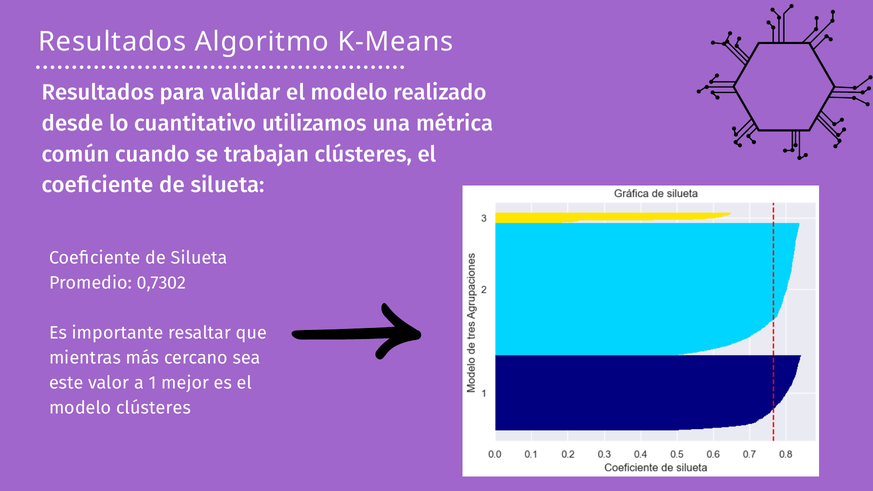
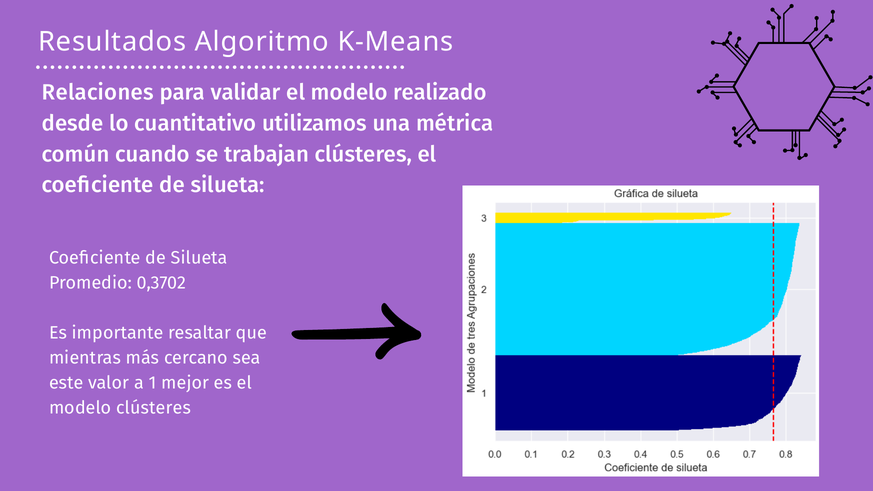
Resultados at (98, 92): Resultados -> Relaciones
0,7302: 0,7302 -> 0,3702
